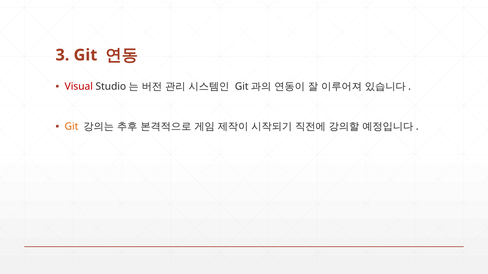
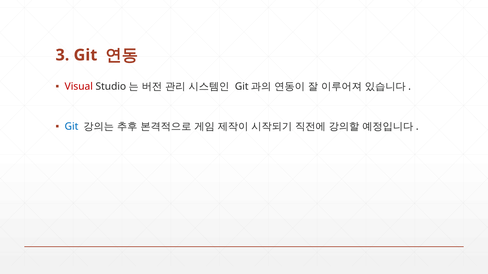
Git at (71, 127) colour: orange -> blue
